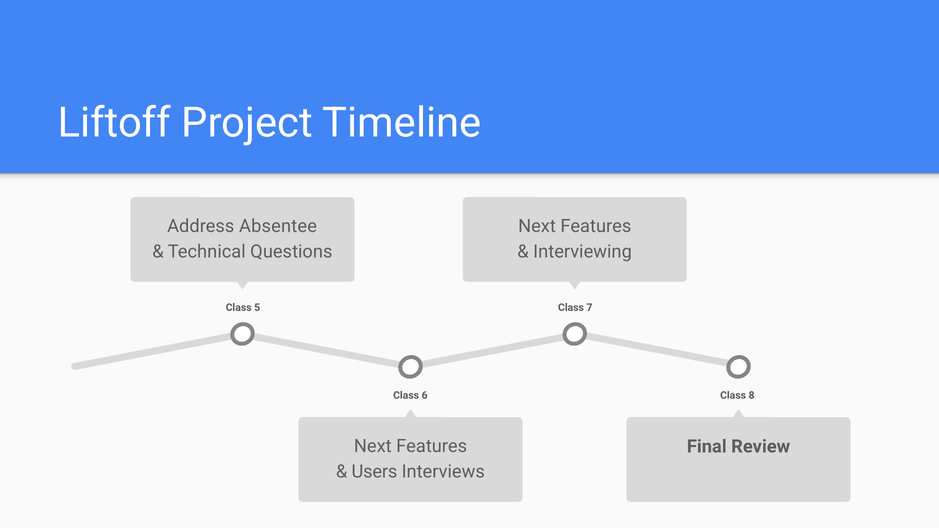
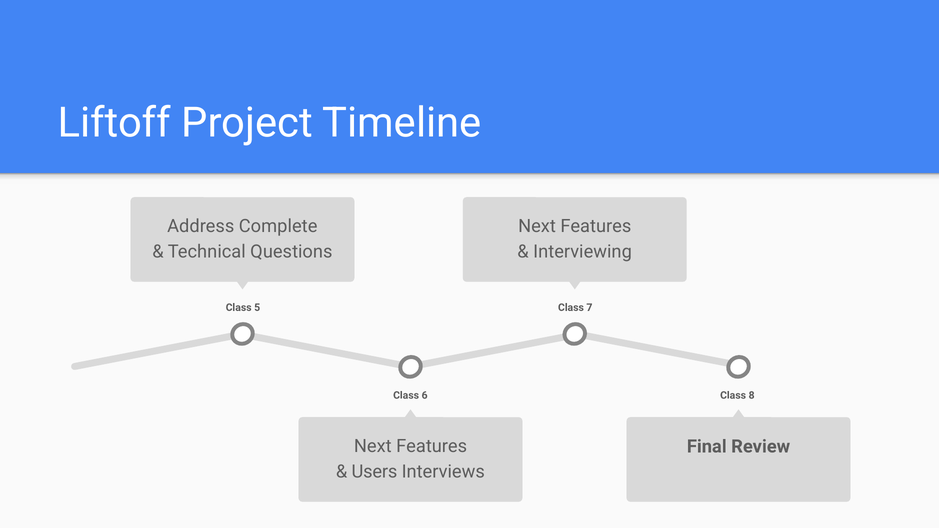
Absentee: Absentee -> Complete
